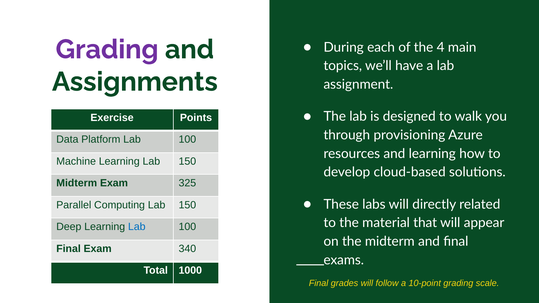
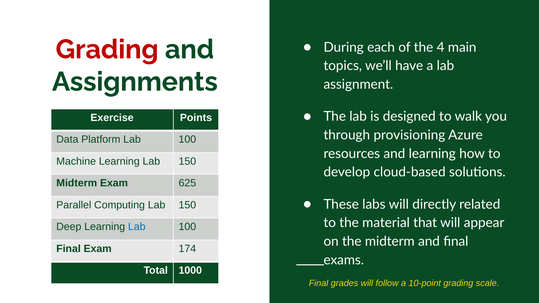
Grading at (107, 49) colour: purple -> red
325: 325 -> 625
340: 340 -> 174
